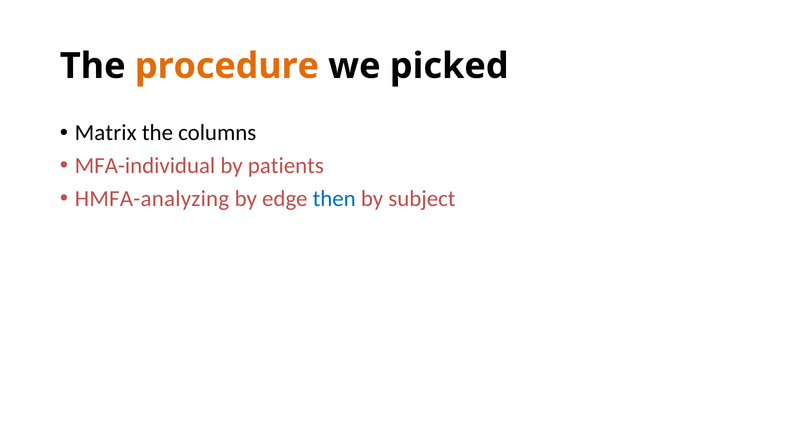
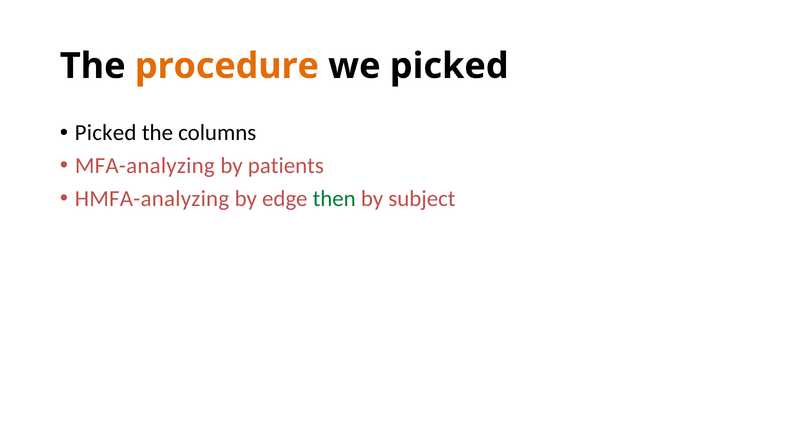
Matrix at (106, 133): Matrix -> Picked
MFA-individual: MFA-individual -> MFA-analyzing
then colour: blue -> green
